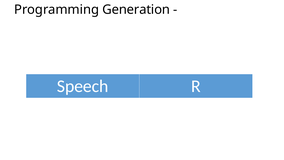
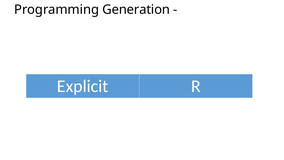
Speech: Speech -> Explicit
